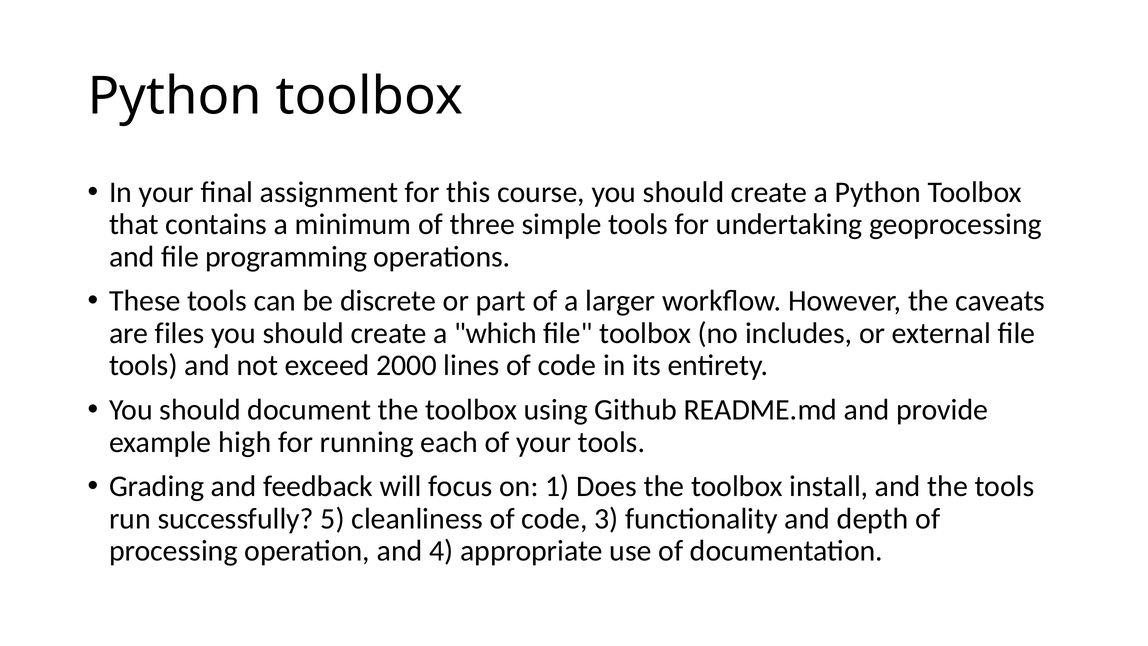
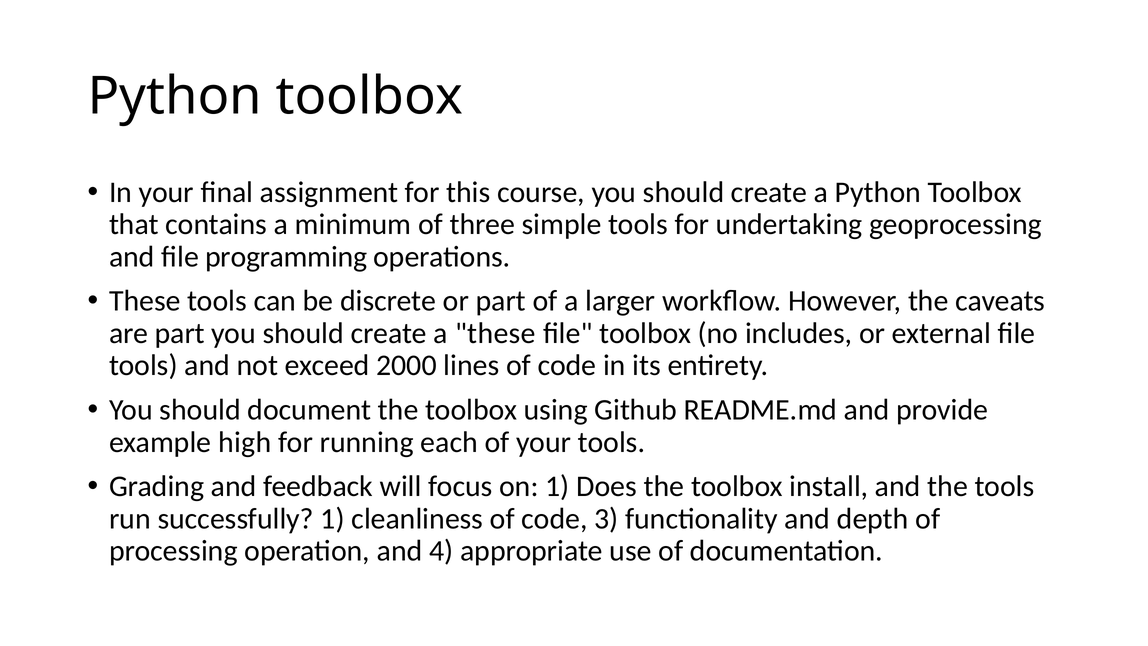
are files: files -> part
a which: which -> these
successfully 5: 5 -> 1
